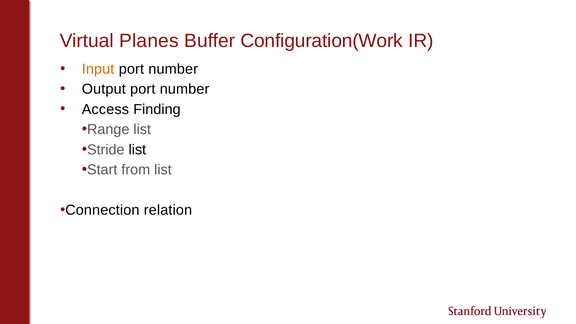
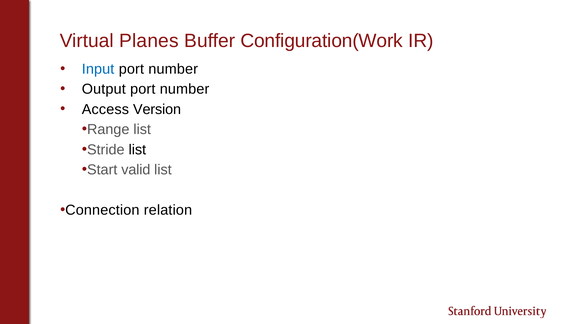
Input colour: orange -> blue
Finding: Finding -> Version
from: from -> valid
